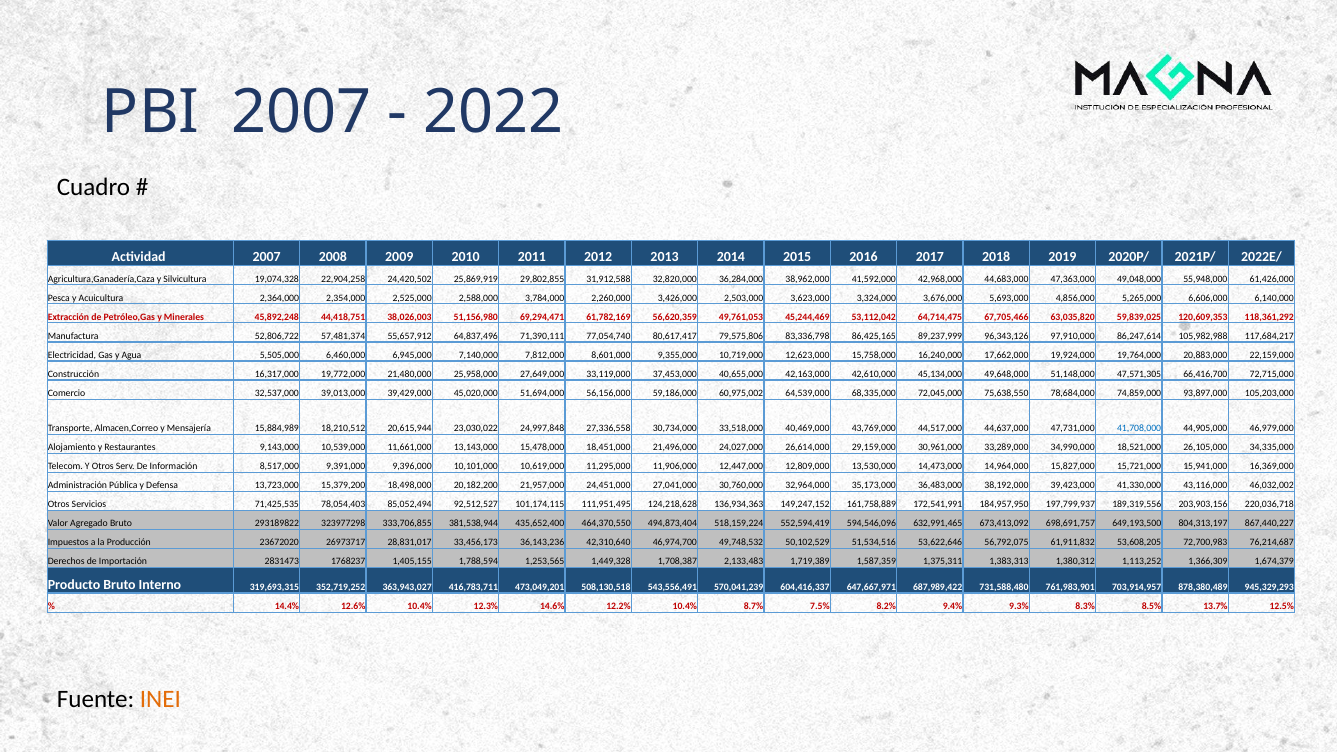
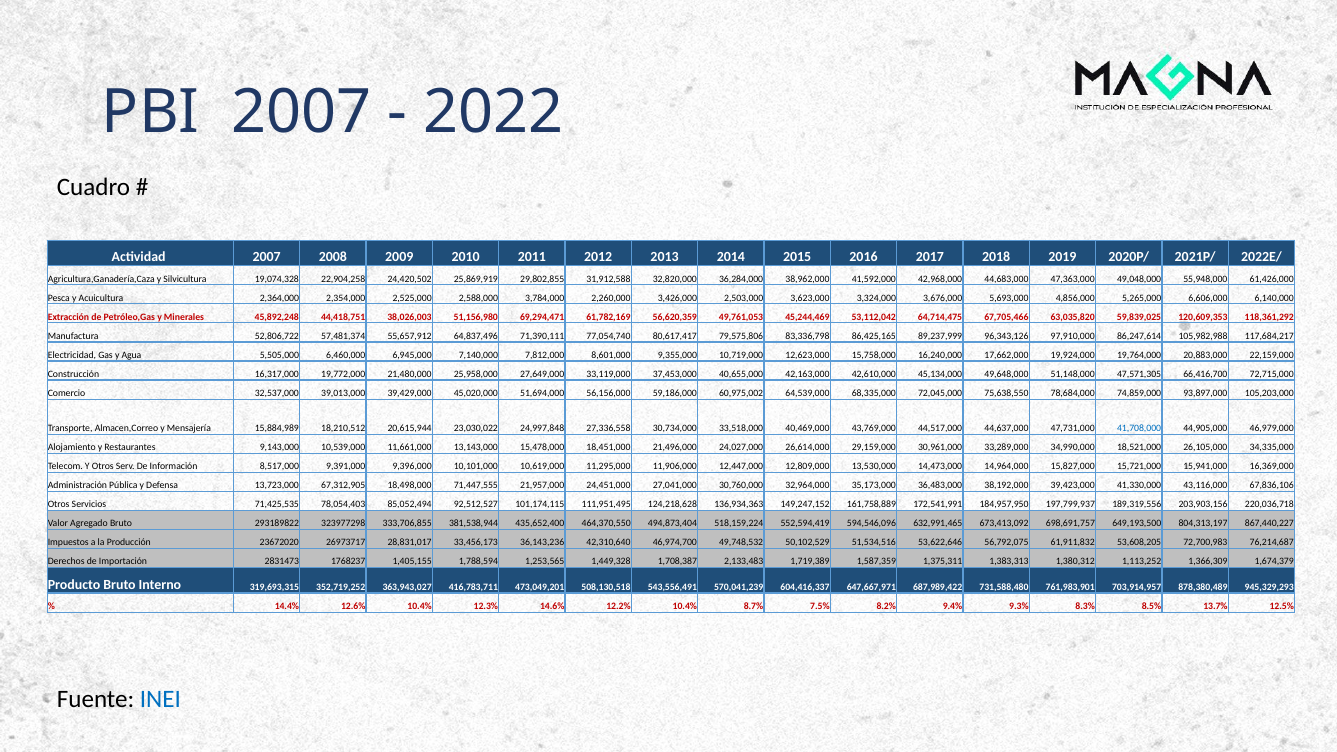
15,379,200: 15,379,200 -> 67,312,905
20,182,200: 20,182,200 -> 71,447,555
46,032,002: 46,032,002 -> 67,836,106
INEI colour: orange -> blue
